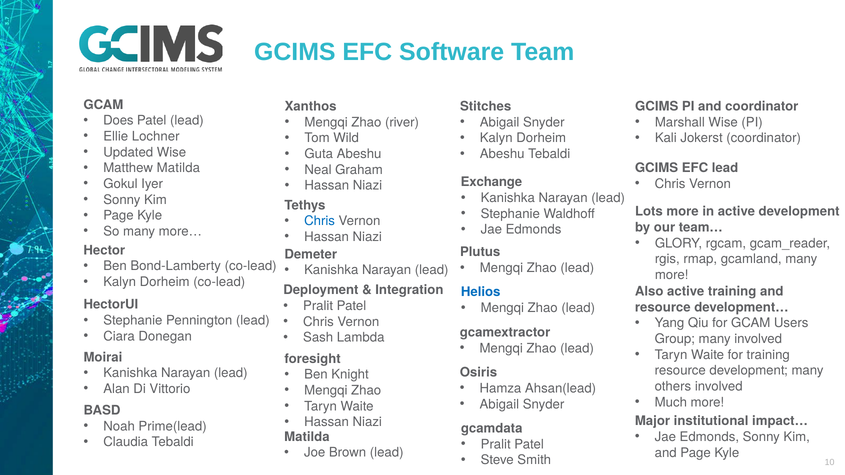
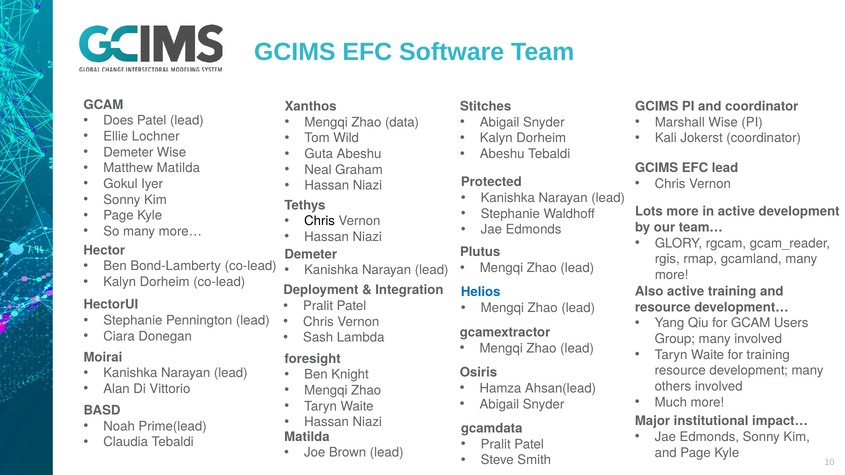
river: river -> data
Updated at (128, 152): Updated -> Demeter
Exchange: Exchange -> Protected
Chris at (320, 221) colour: blue -> black
